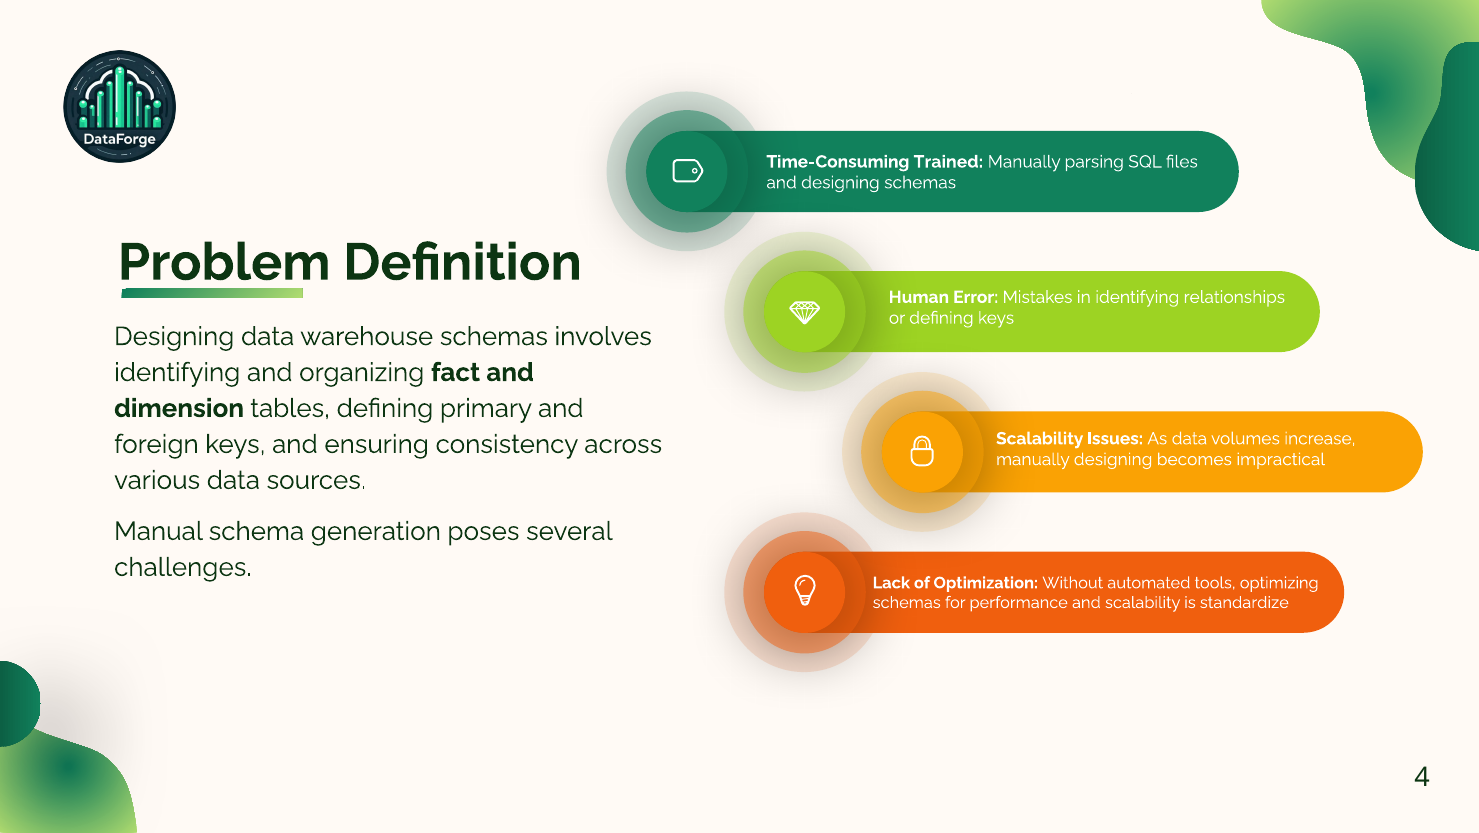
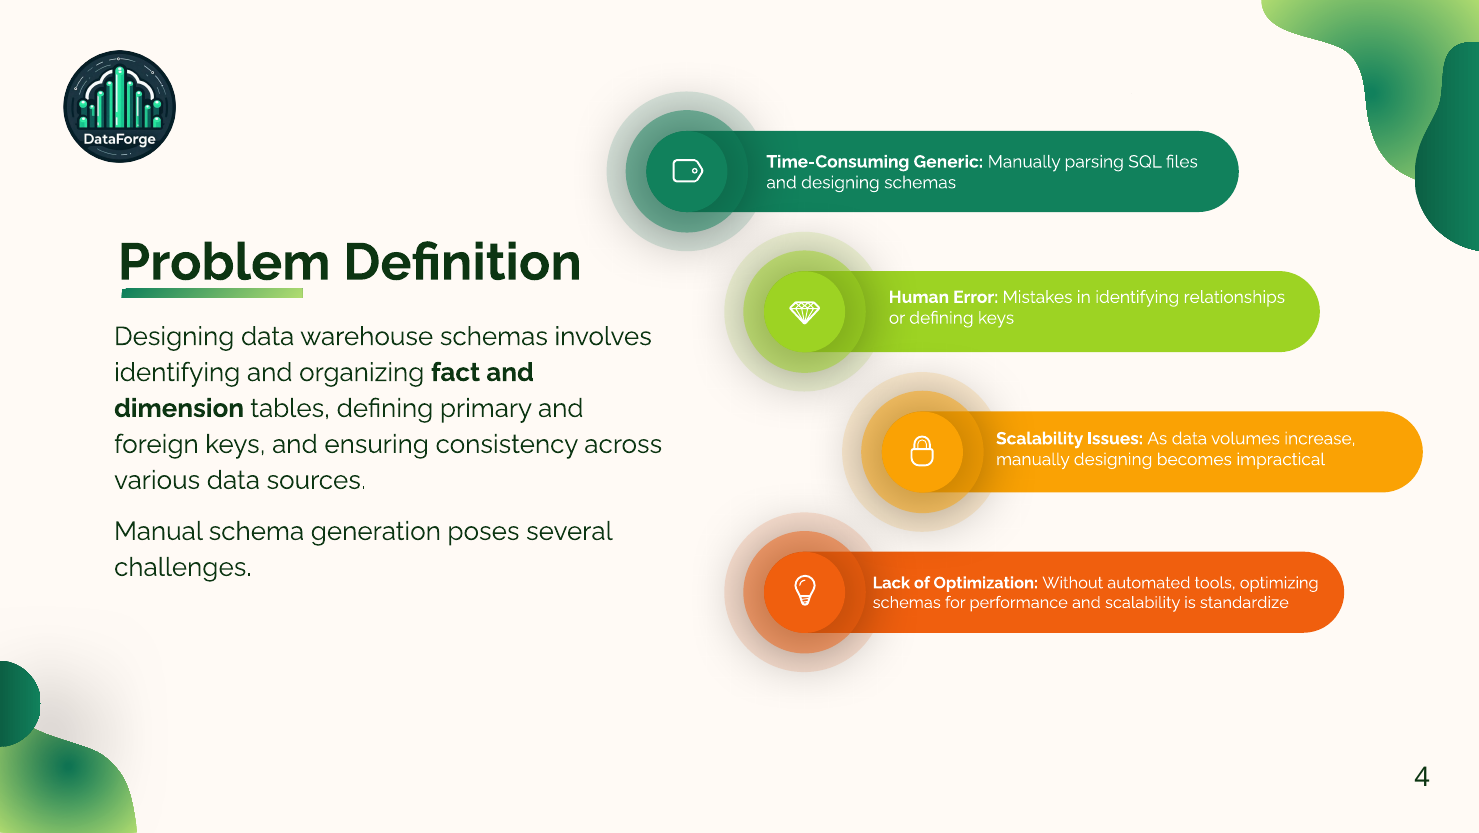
Trained: Trained -> Generic
